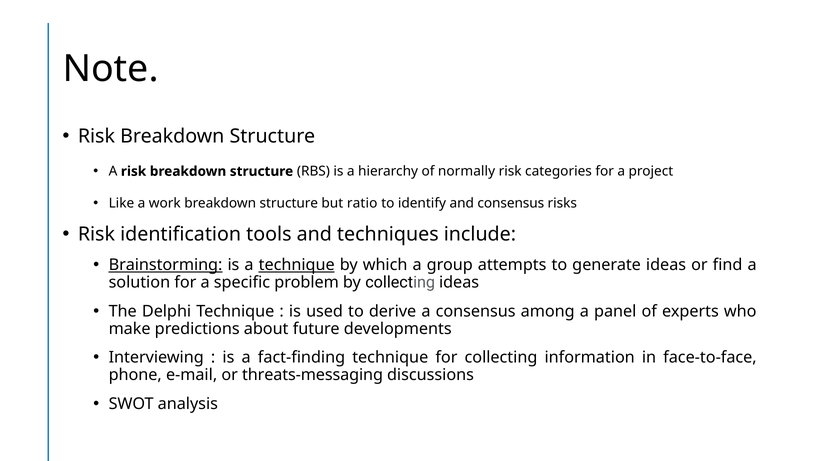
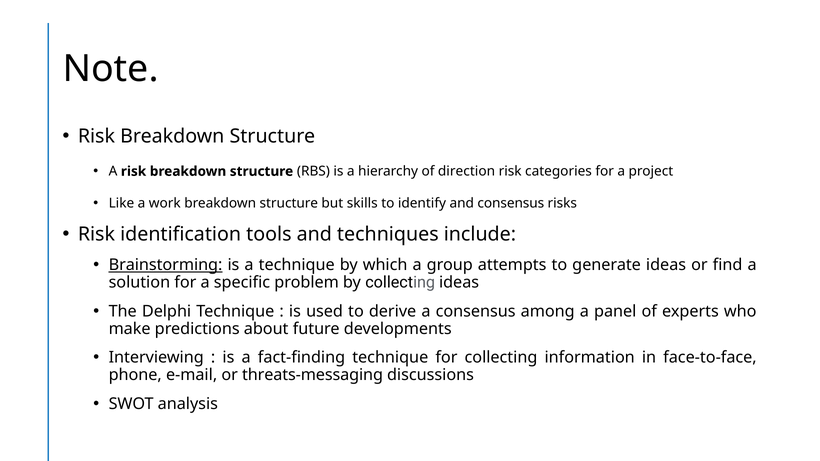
normally: normally -> direction
ratio: ratio -> skills
technique at (297, 265) underline: present -> none
